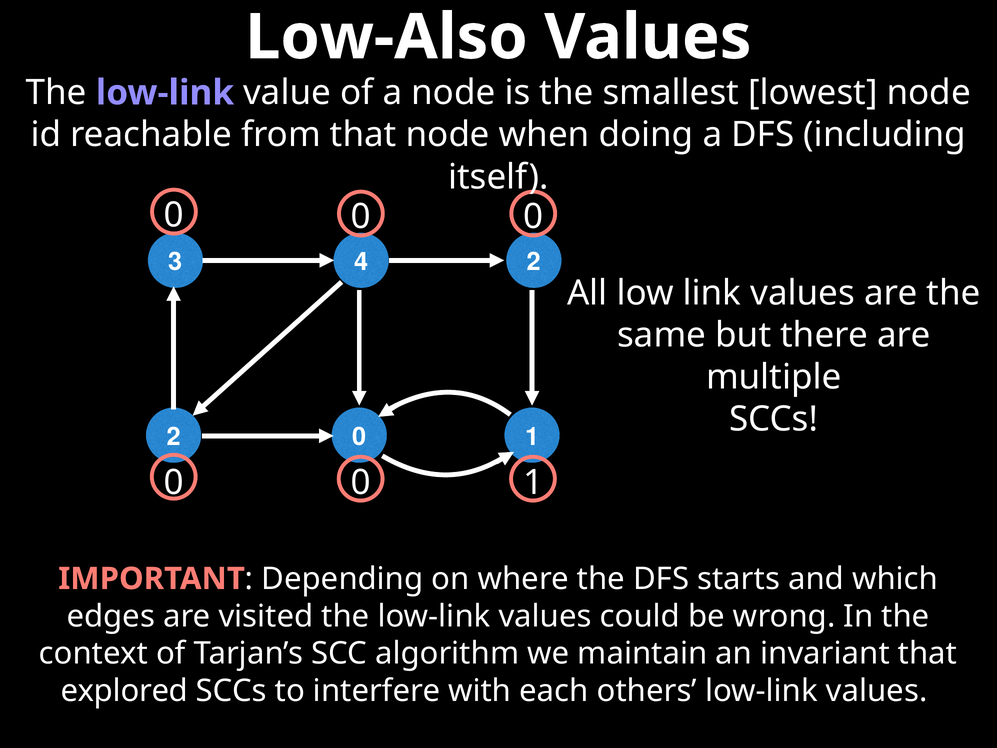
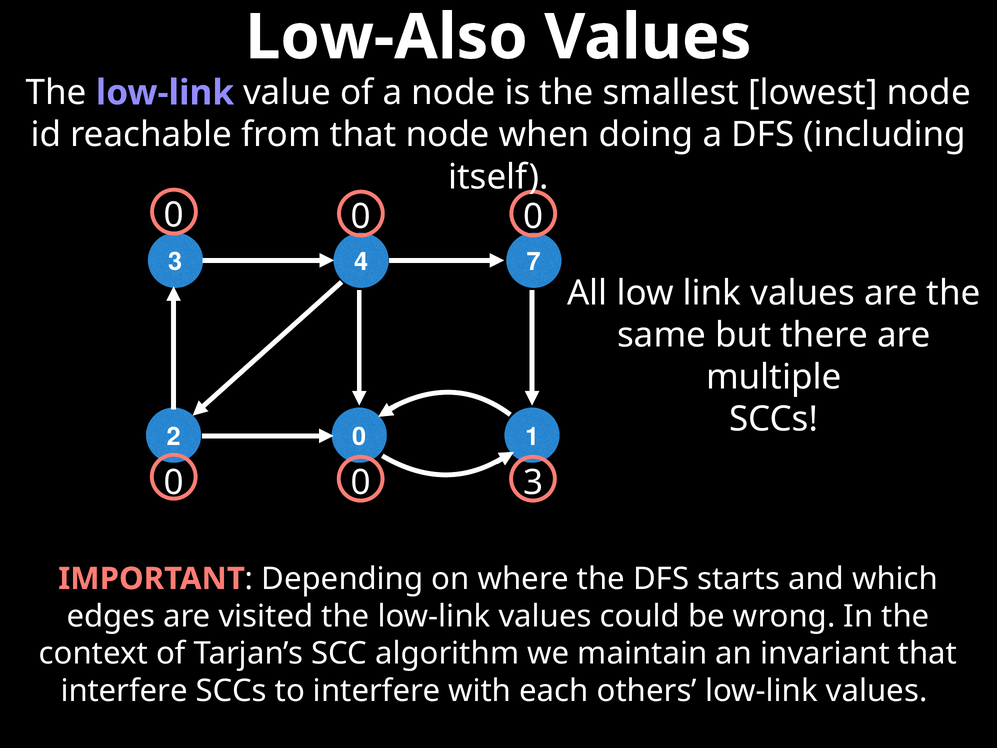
3 2: 2 -> 7
0 1: 1 -> 3
explored at (124, 691): explored -> interfere
